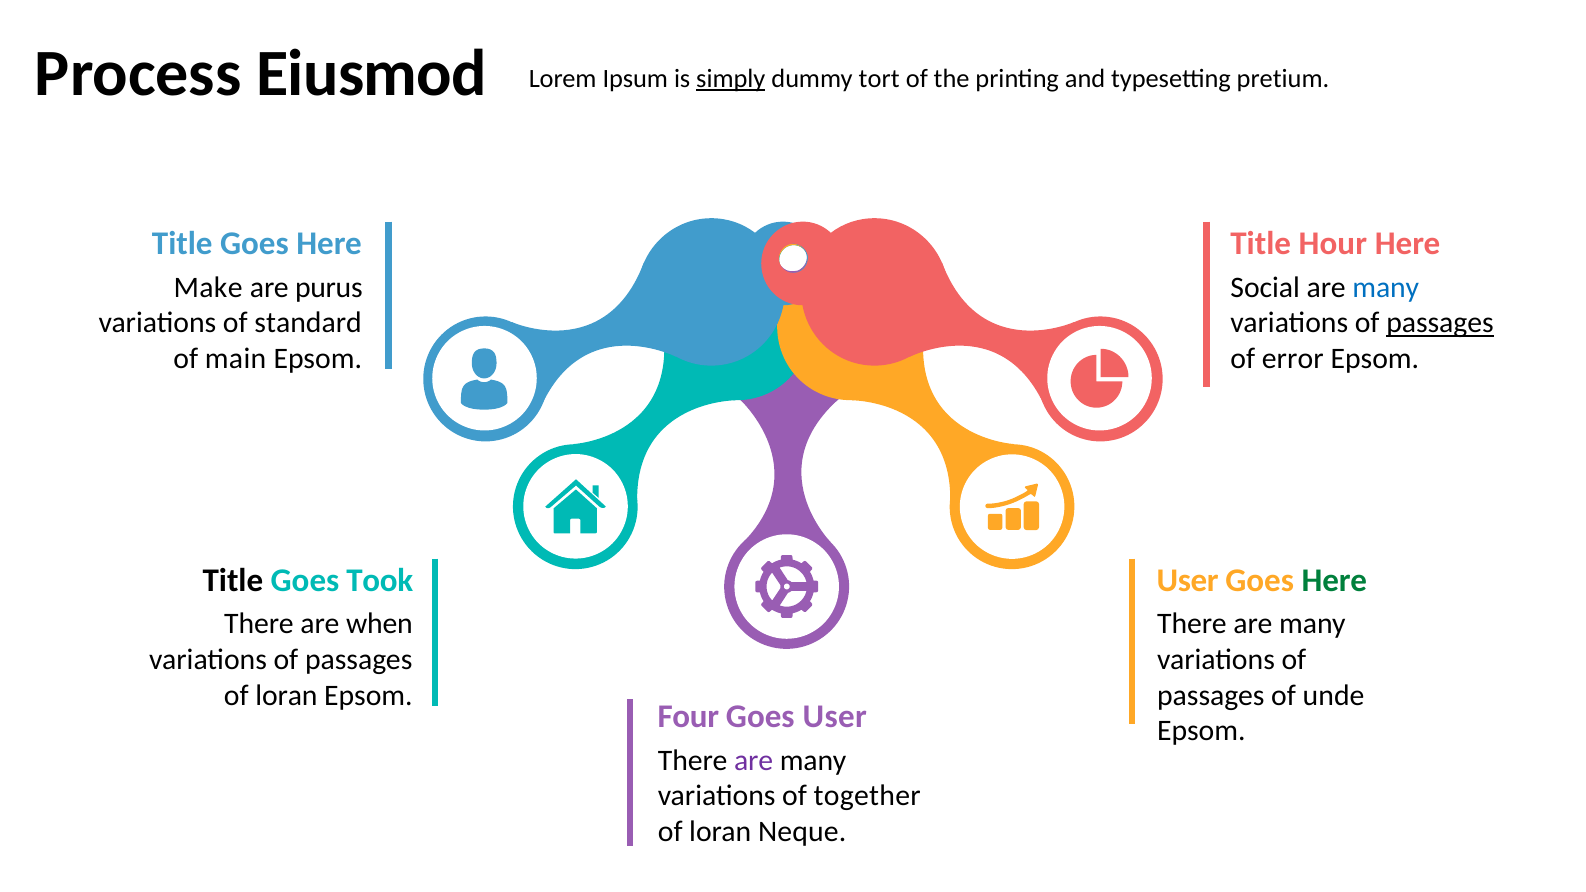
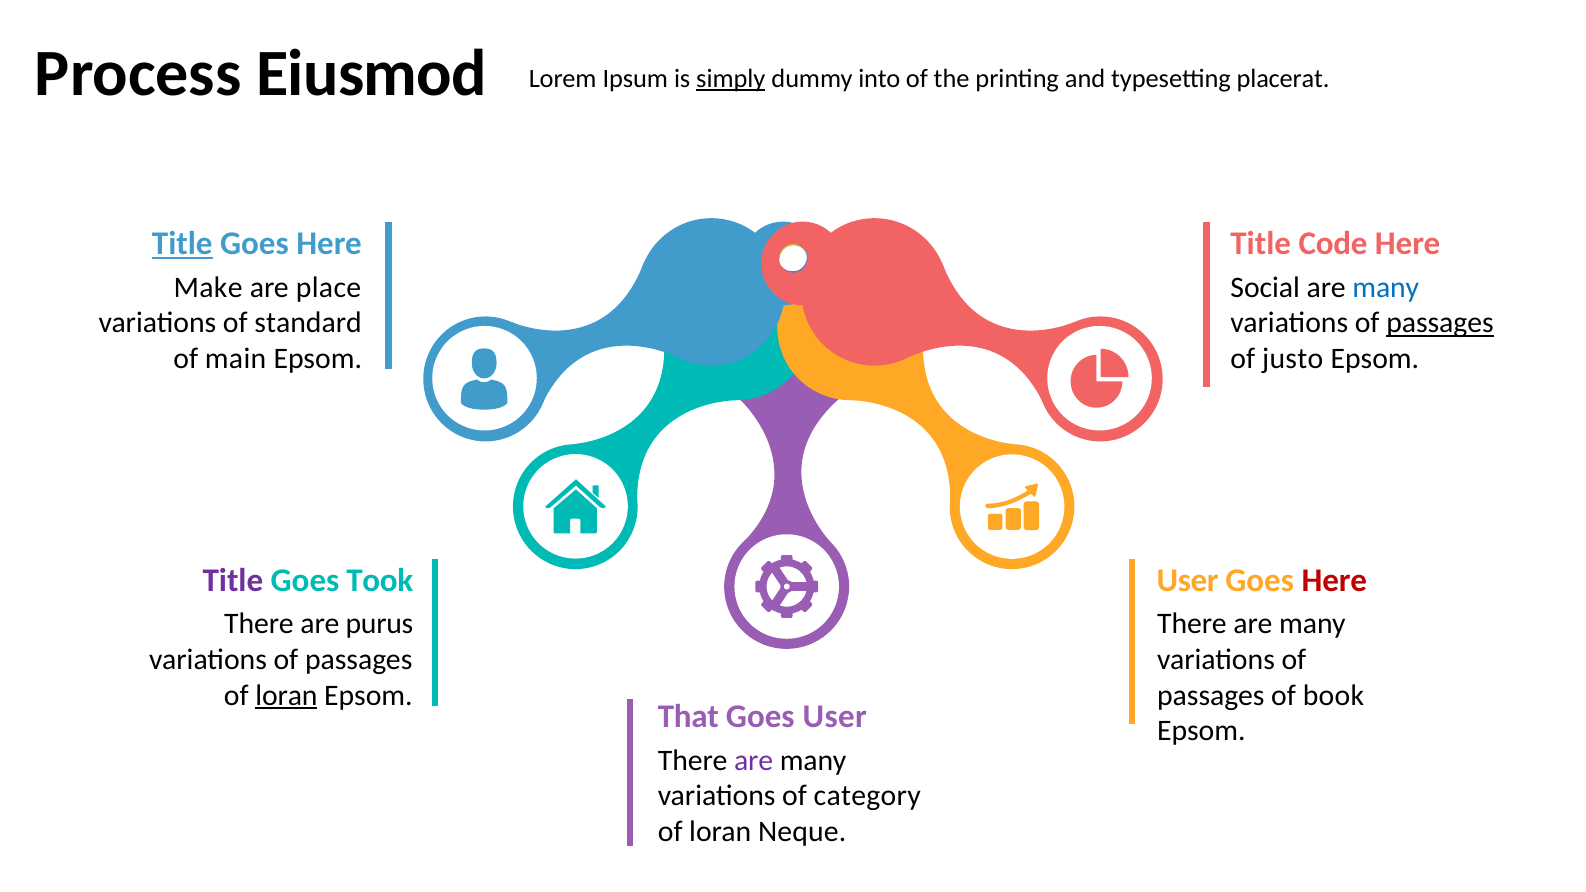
tort: tort -> into
pretium: pretium -> placerat
Title at (182, 244) underline: none -> present
Hour: Hour -> Code
purus: purus -> place
error: error -> justo
Title at (233, 581) colour: black -> purple
Here at (1334, 581) colour: green -> red
when: when -> purus
loran at (286, 696) underline: none -> present
unde: unde -> book
Four: Four -> That
together: together -> category
